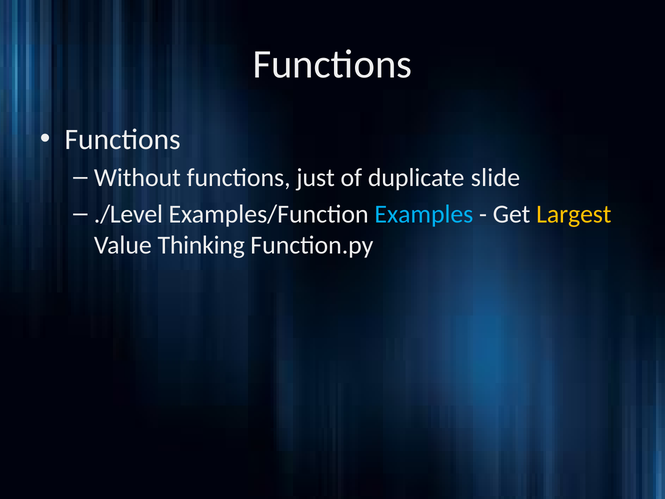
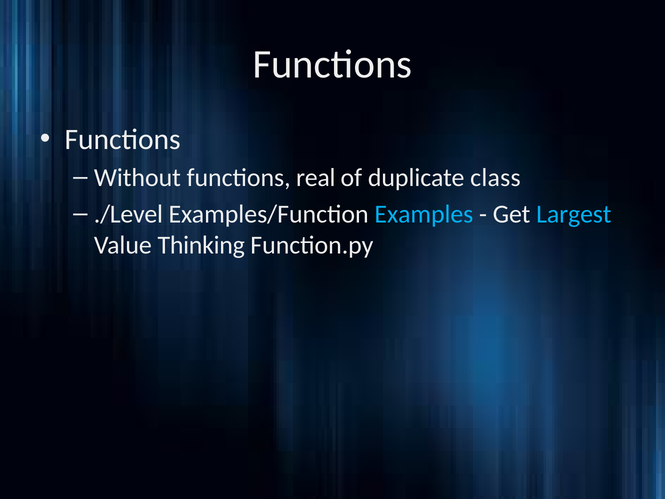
just: just -> real
slide: slide -> class
Largest colour: yellow -> light blue
